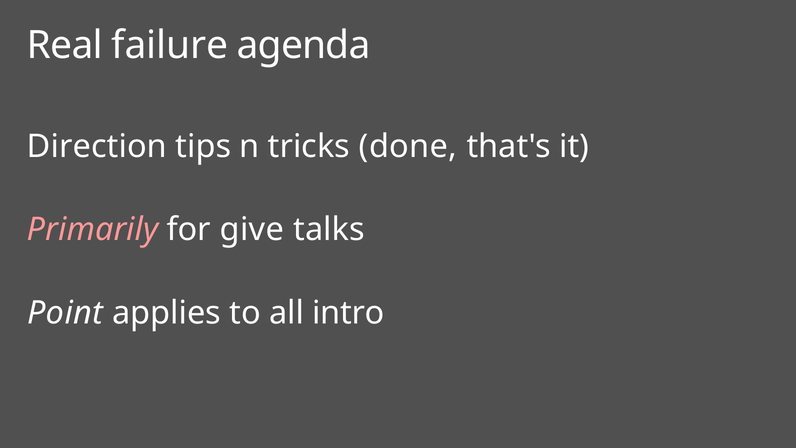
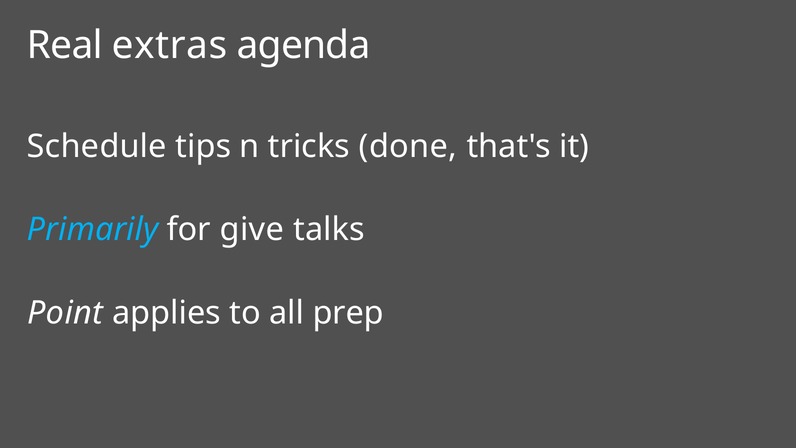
failure: failure -> extras
Direction: Direction -> Schedule
Primarily colour: pink -> light blue
intro: intro -> prep
